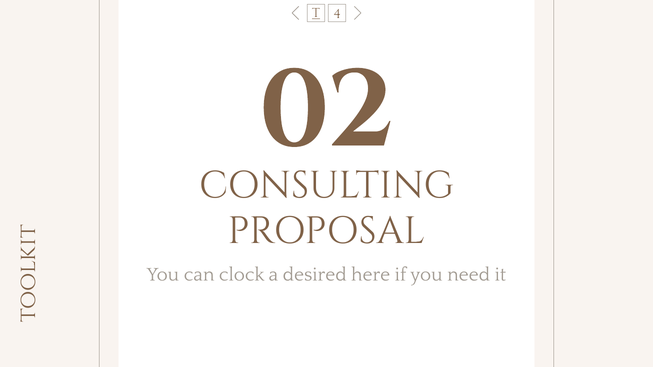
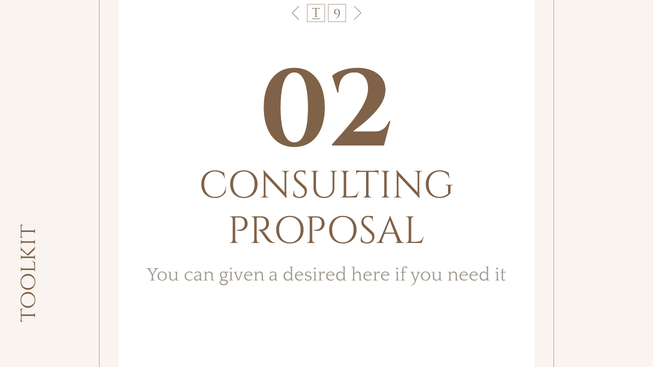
4: 4 -> 9
clock: clock -> given
